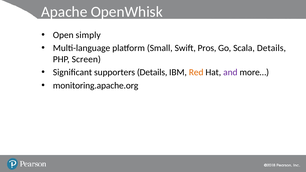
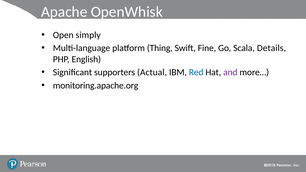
Small: Small -> Thing
Pros: Pros -> Fine
Screen: Screen -> English
supporters Details: Details -> Actual
Red colour: orange -> blue
